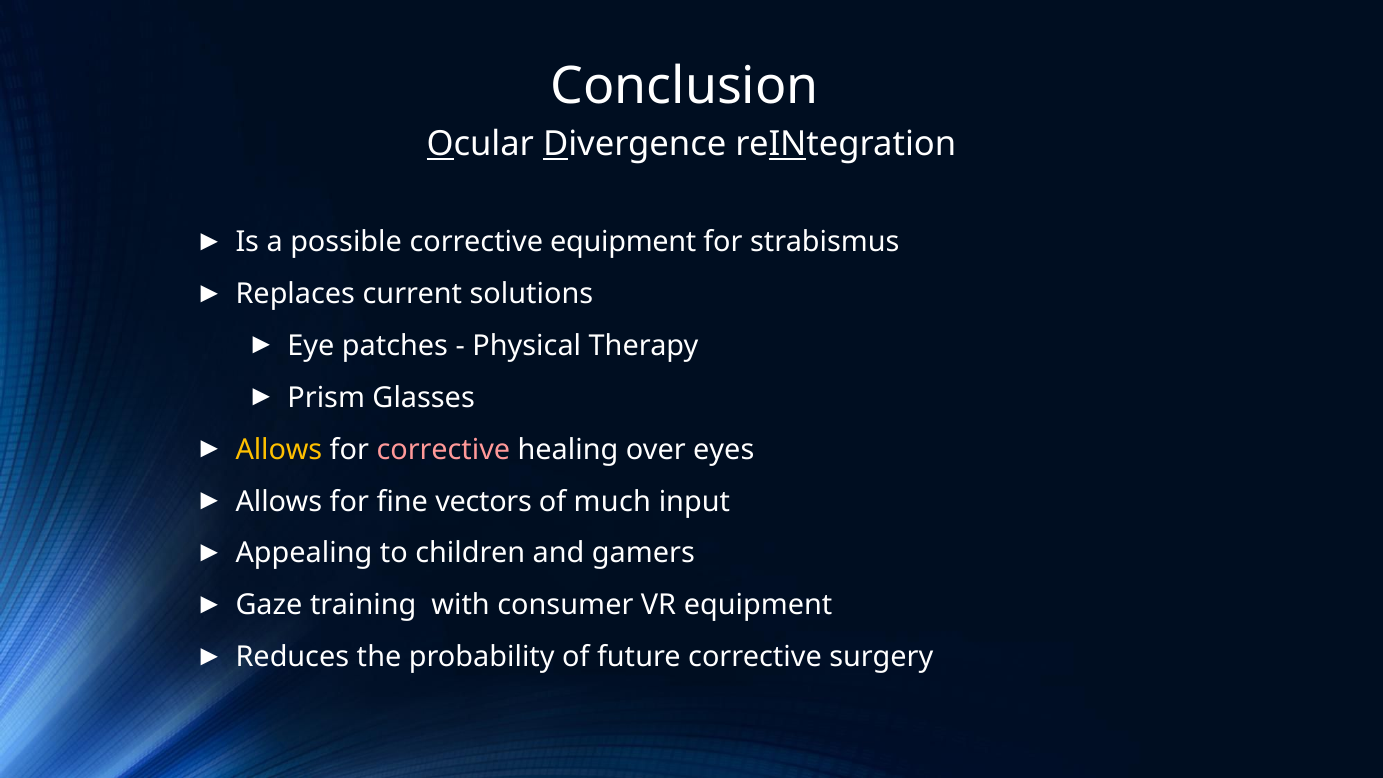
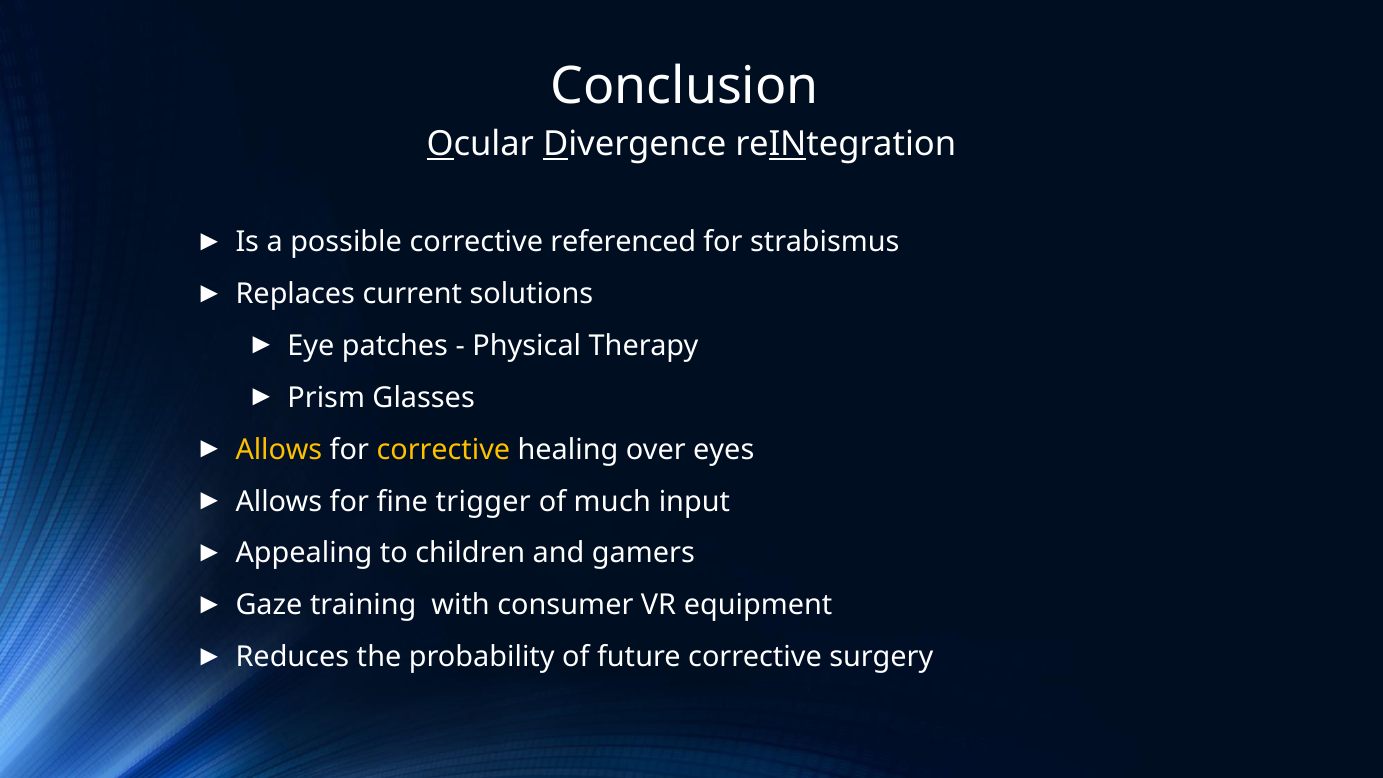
corrective equipment: equipment -> referenced
corrective at (443, 450) colour: pink -> yellow
vectors: vectors -> trigger
